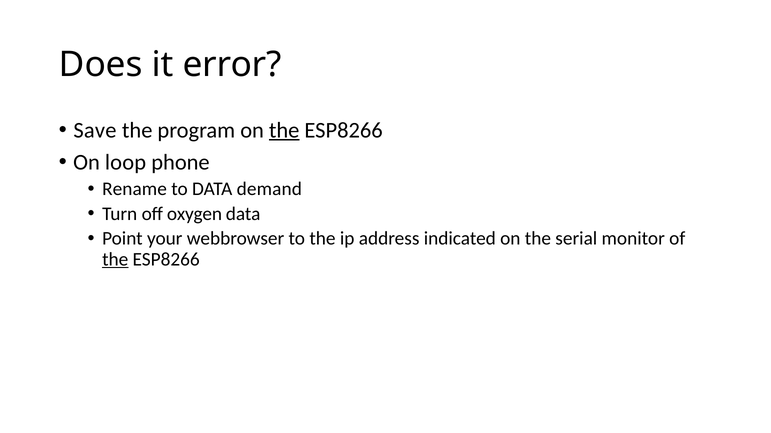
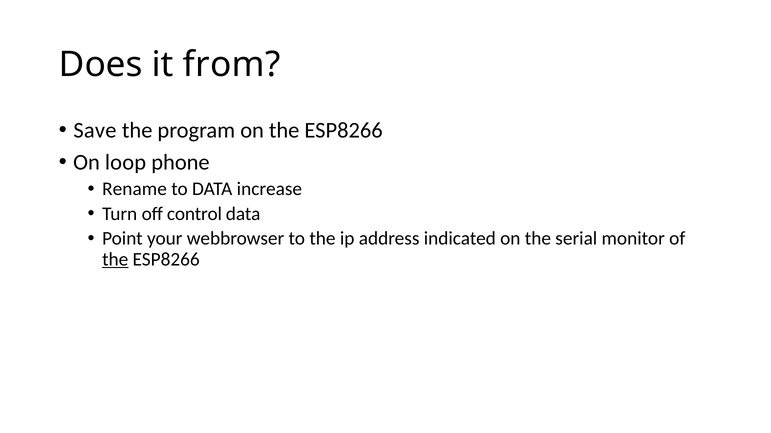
error: error -> from
the at (284, 130) underline: present -> none
demand: demand -> increase
oxygen: oxygen -> control
